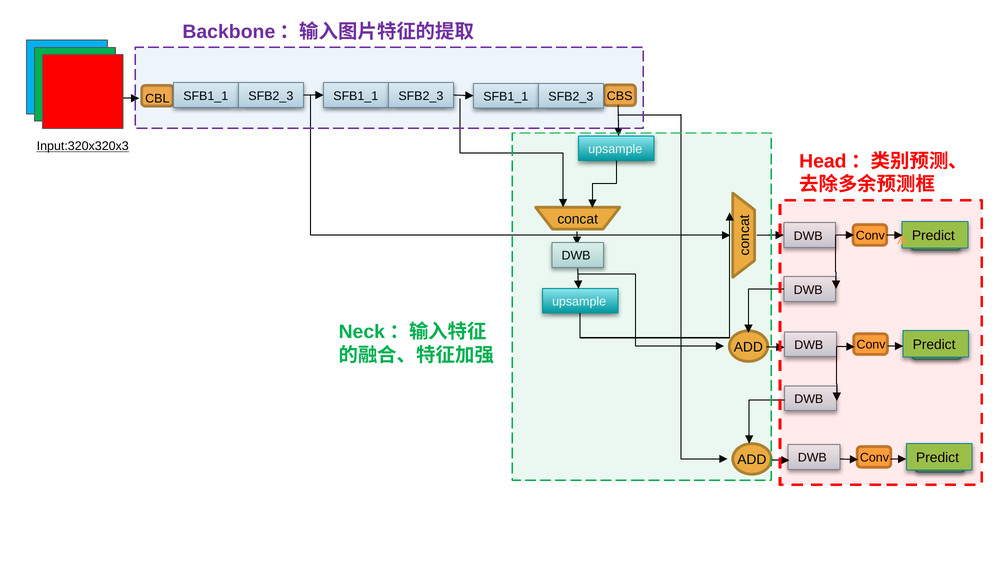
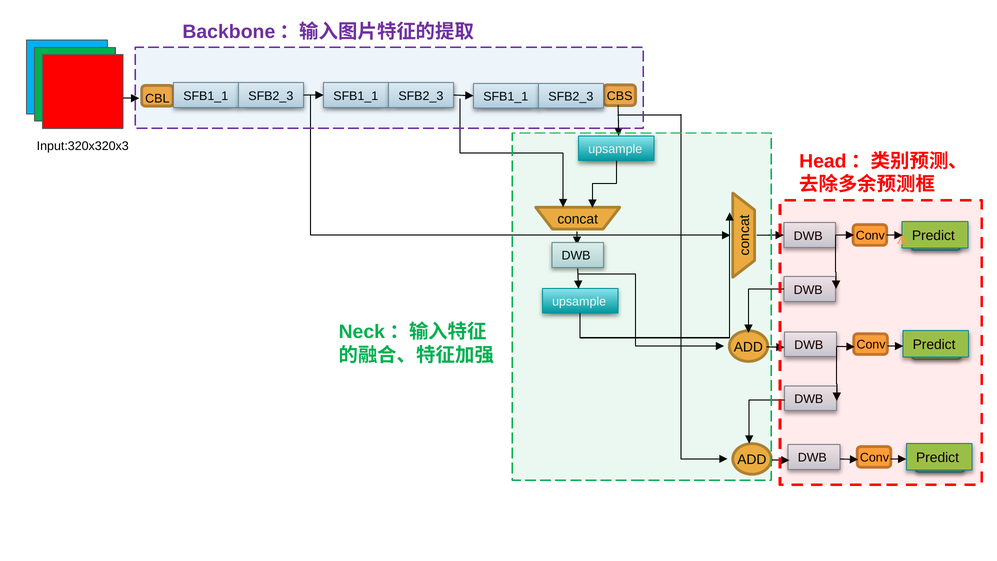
Input:320x320x3 underline: present -> none
